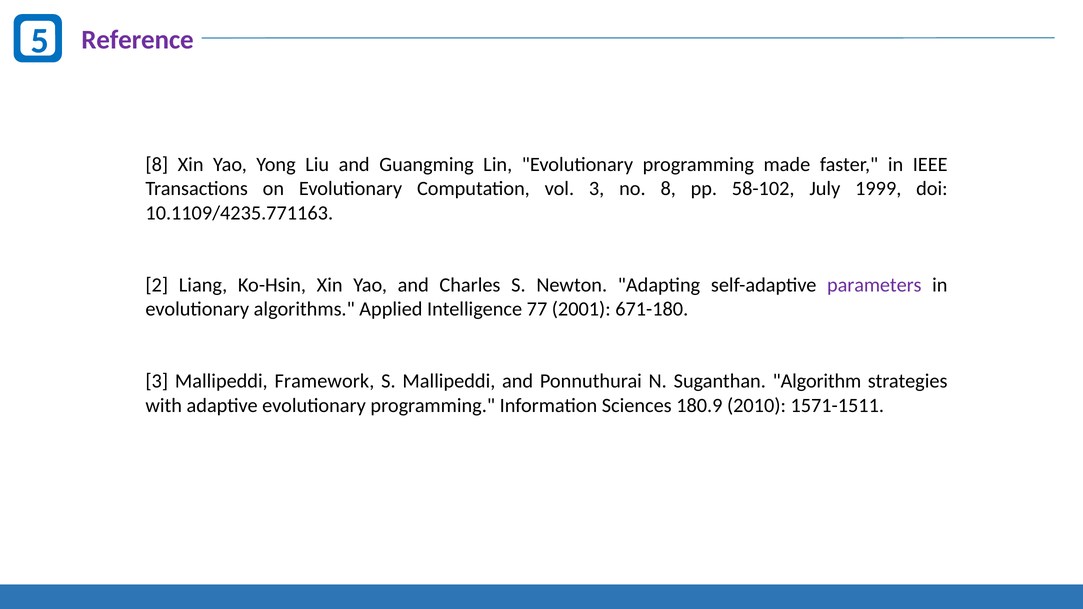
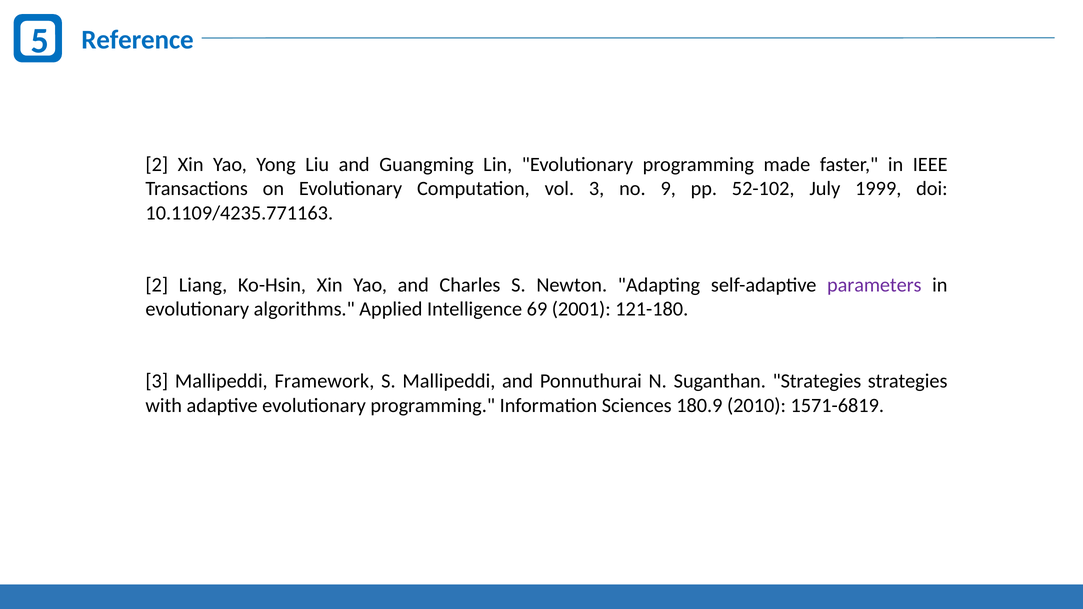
Reference colour: purple -> blue
8 at (157, 164): 8 -> 2
no 8: 8 -> 9
58-102: 58-102 -> 52-102
77: 77 -> 69
671-180: 671-180 -> 121-180
Suganthan Algorithm: Algorithm -> Strategies
1571-1511: 1571-1511 -> 1571-6819
